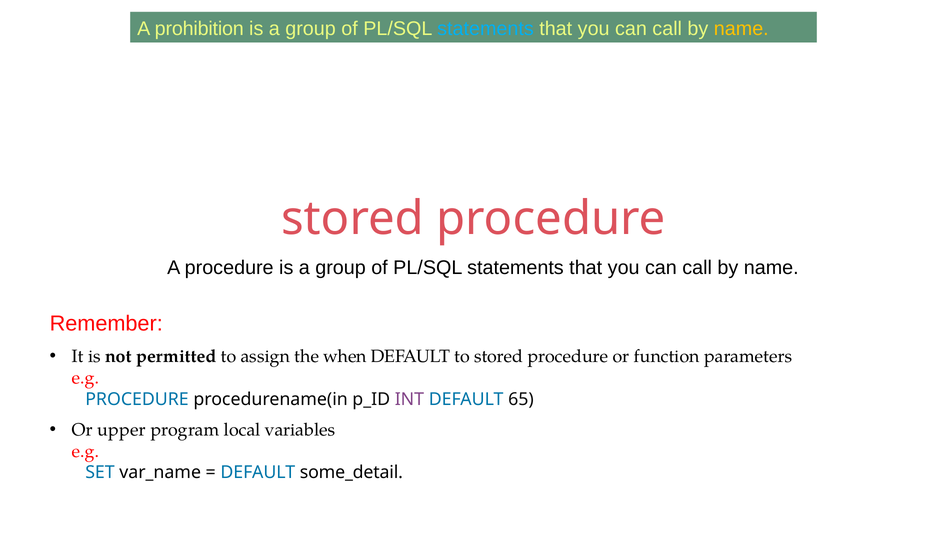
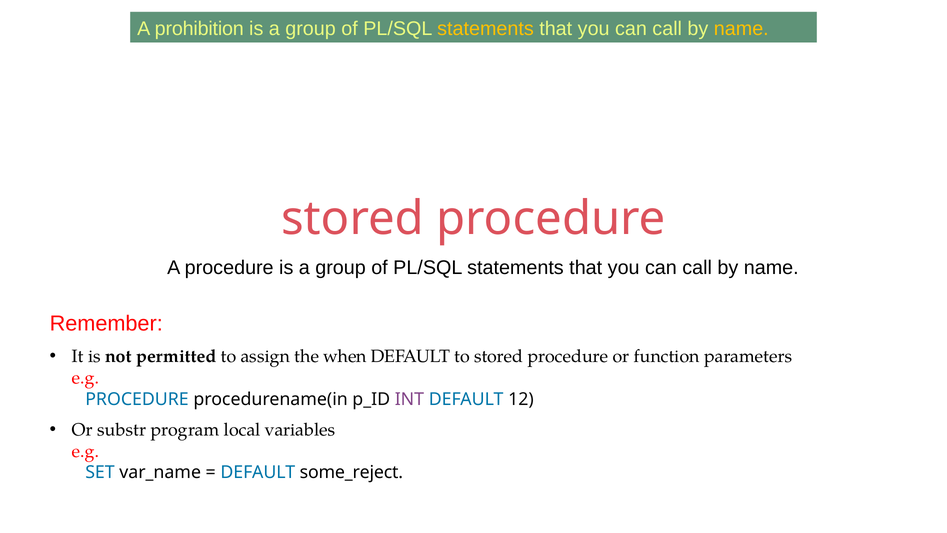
statements at (485, 29) colour: light blue -> yellow
65: 65 -> 12
upper: upper -> substr
some_detail: some_detail -> some_reject
